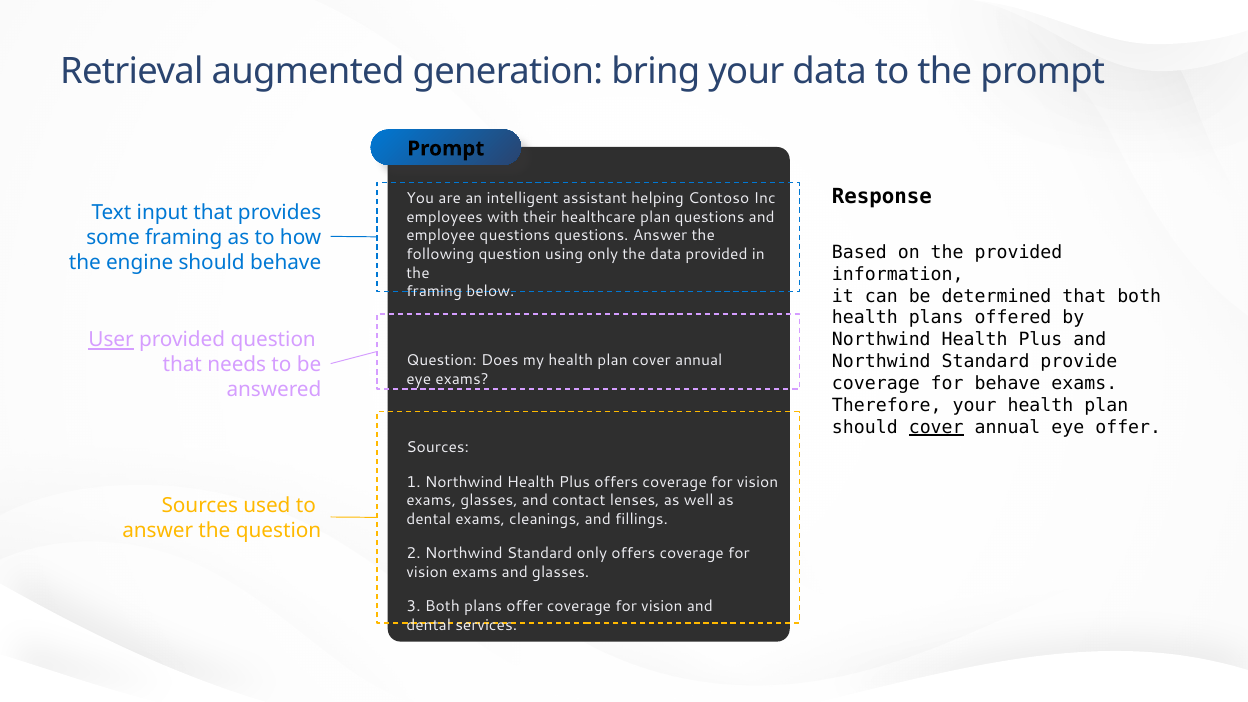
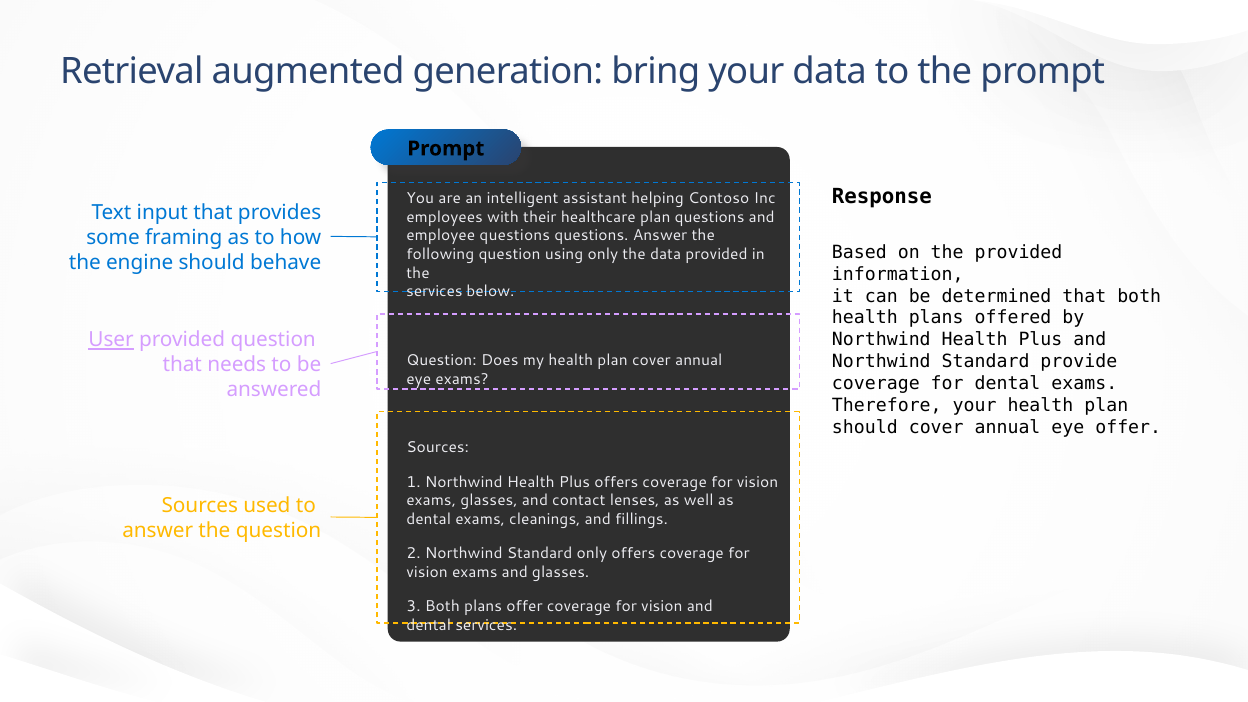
framing at (434, 292): framing -> services
for behave: behave -> dental
cover at (936, 427) underline: present -> none
